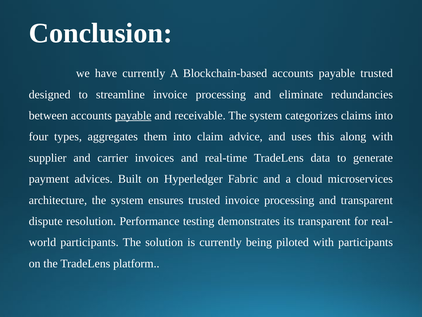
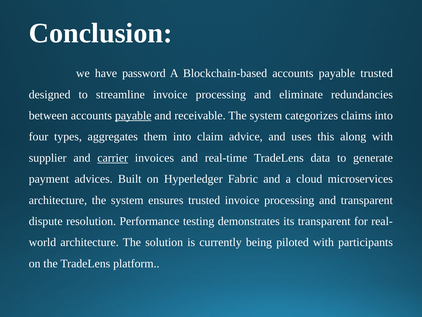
have currently: currently -> password
carrier underline: none -> present
participants at (90, 242): participants -> architecture
